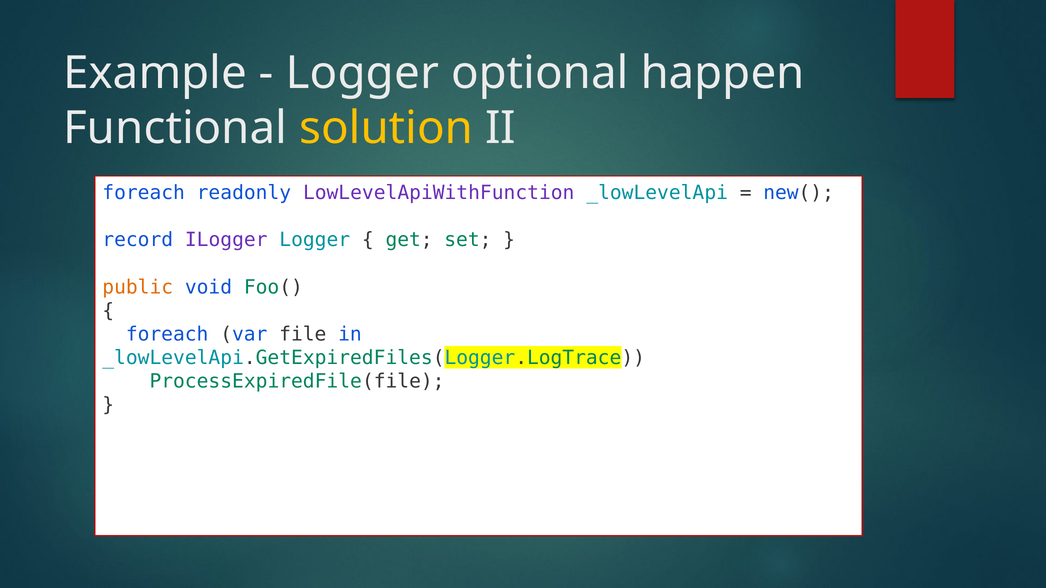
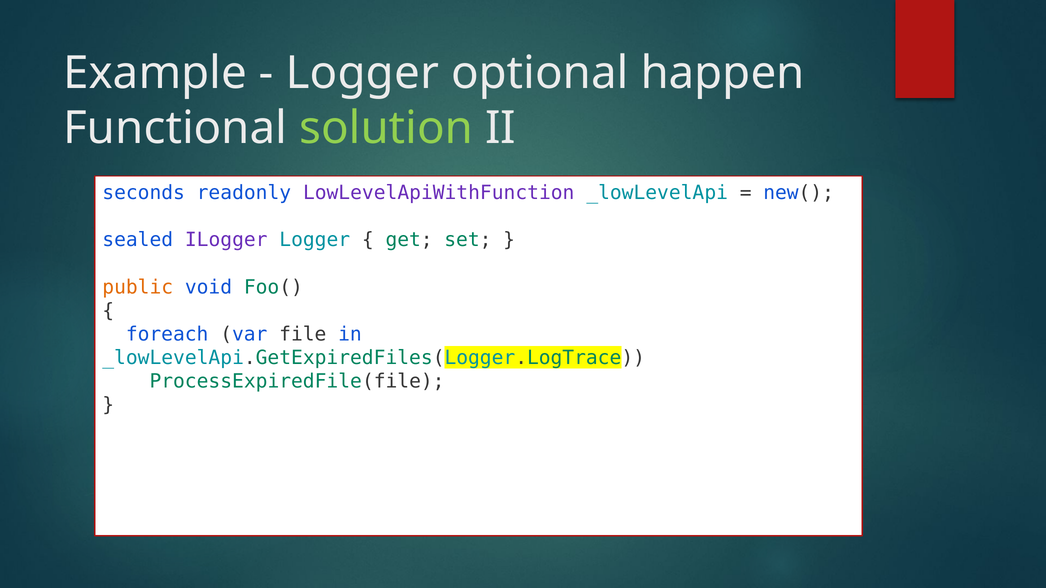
solution colour: yellow -> light green
foreach at (144, 193): foreach -> seconds
record: record -> sealed
